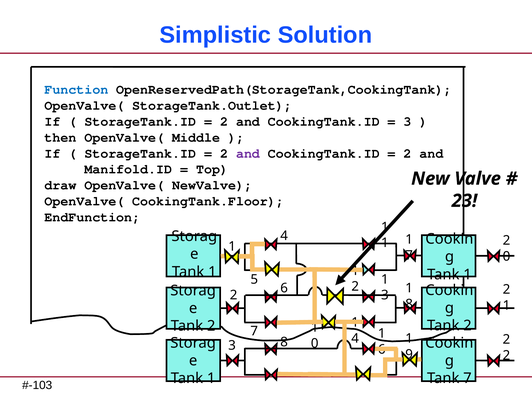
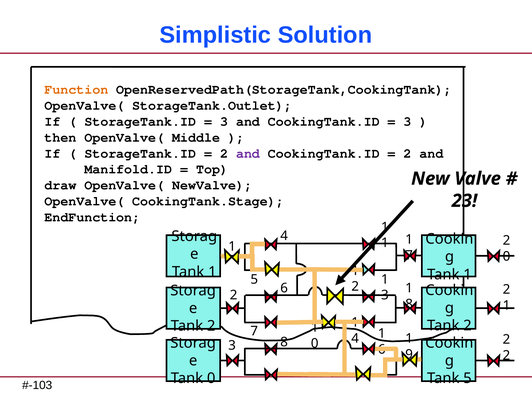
Function colour: blue -> orange
2 at (224, 121): 2 -> 3
CookingTank.Floor: CookingTank.Floor -> CookingTank.Stage
1 at (211, 378): 1 -> 0
Tank 7: 7 -> 5
